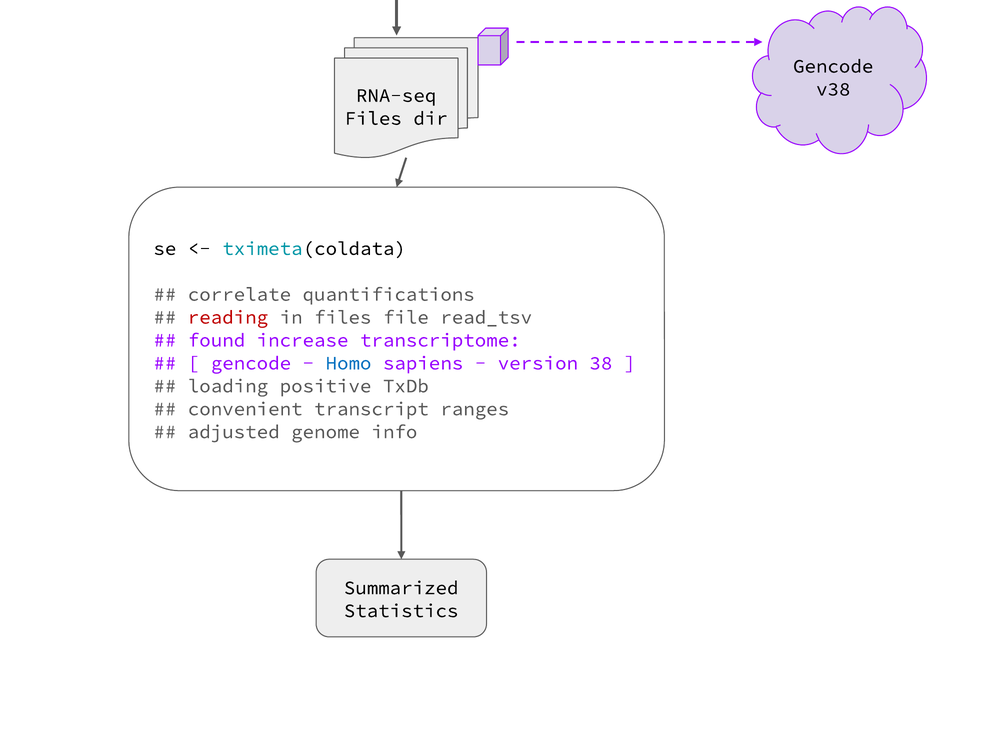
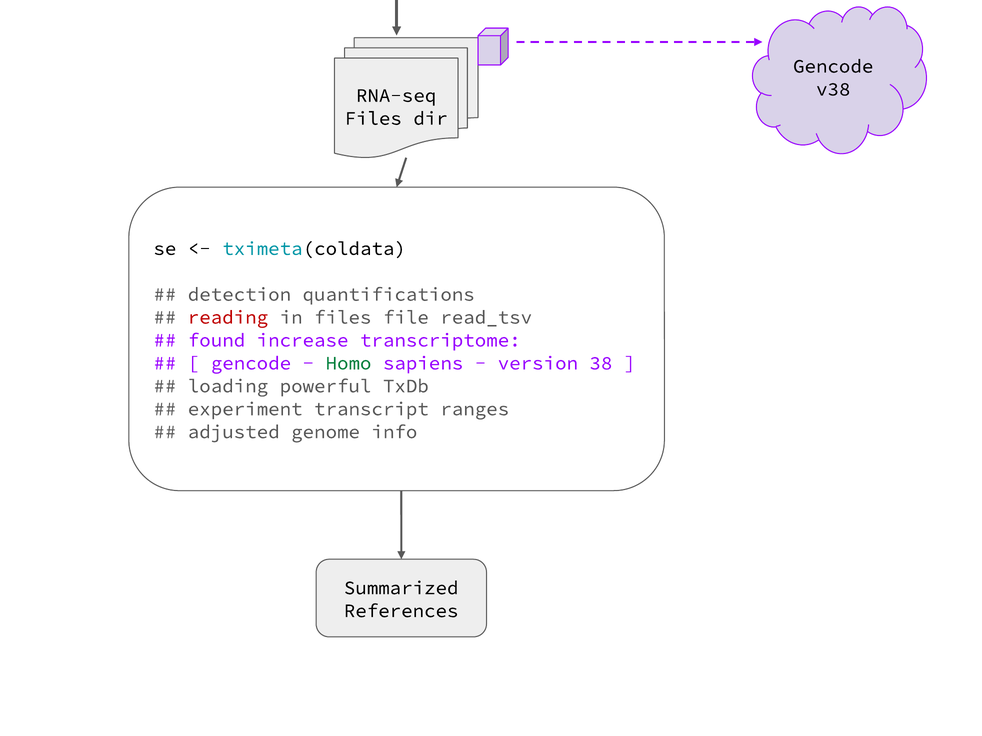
correlate: correlate -> detection
Homo colour: blue -> green
positive: positive -> powerful
convenient: convenient -> experiment
Statistics: Statistics -> References
